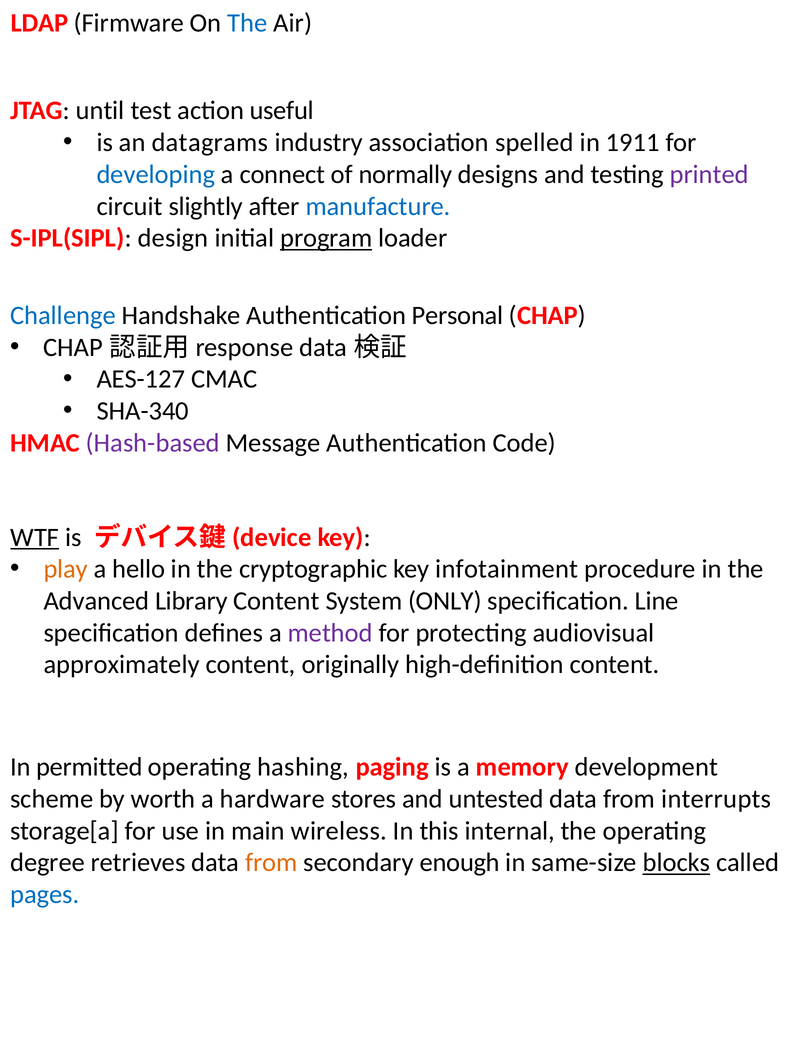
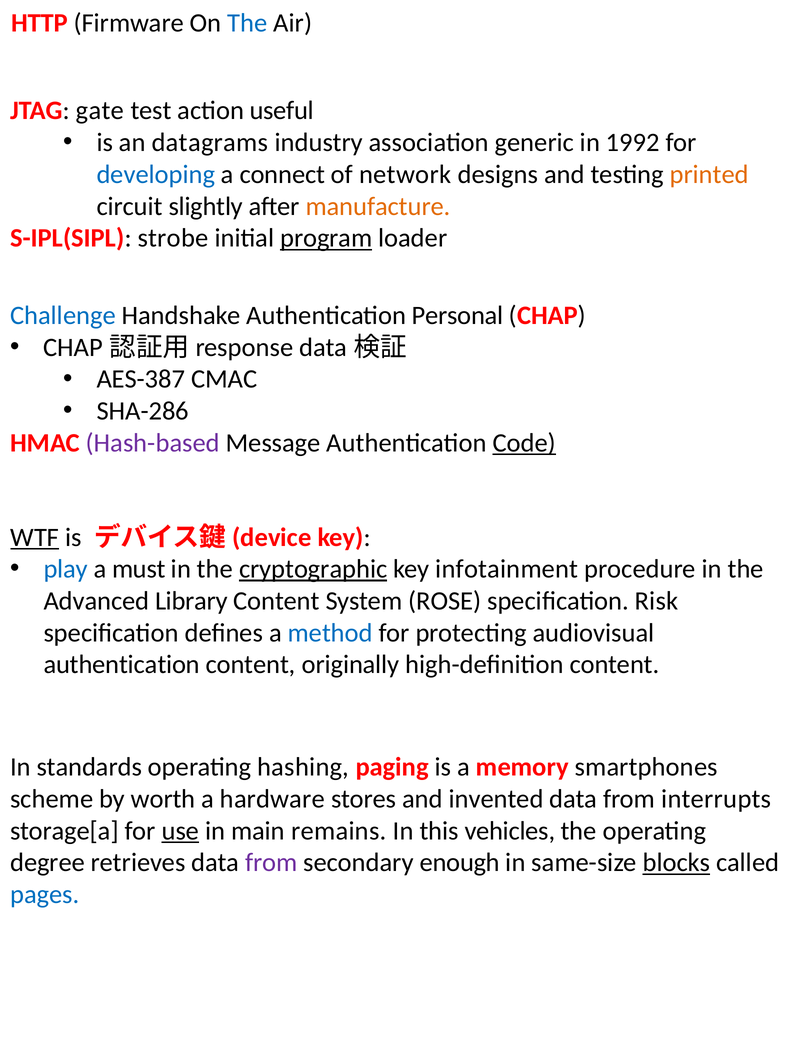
LDAP: LDAP -> HTTP
until: until -> gate
spelled: spelled -> generic
1911: 1911 -> 1992
normally: normally -> network
printed colour: purple -> orange
manufacture colour: blue -> orange
design: design -> strobe
AES-127: AES-127 -> AES-387
SHA-340: SHA-340 -> SHA-286
Code underline: none -> present
play colour: orange -> blue
hello: hello -> must
cryptographic underline: none -> present
ONLY: ONLY -> ROSE
Line: Line -> Risk
method colour: purple -> blue
approximately at (122, 665): approximately -> authentication
permitted: permitted -> standards
development: development -> smartphones
untested: untested -> invented
use underline: none -> present
wireless: wireless -> remains
internal: internal -> vehicles
from at (271, 863) colour: orange -> purple
